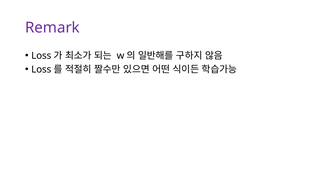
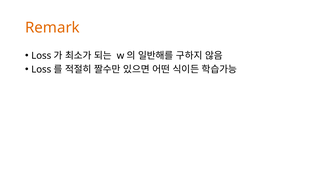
Remark colour: purple -> orange
